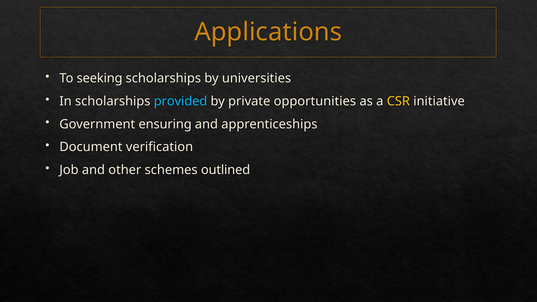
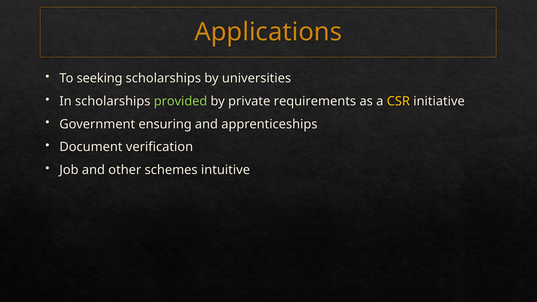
provided colour: light blue -> light green
opportunities: opportunities -> requirements
outlined: outlined -> intuitive
